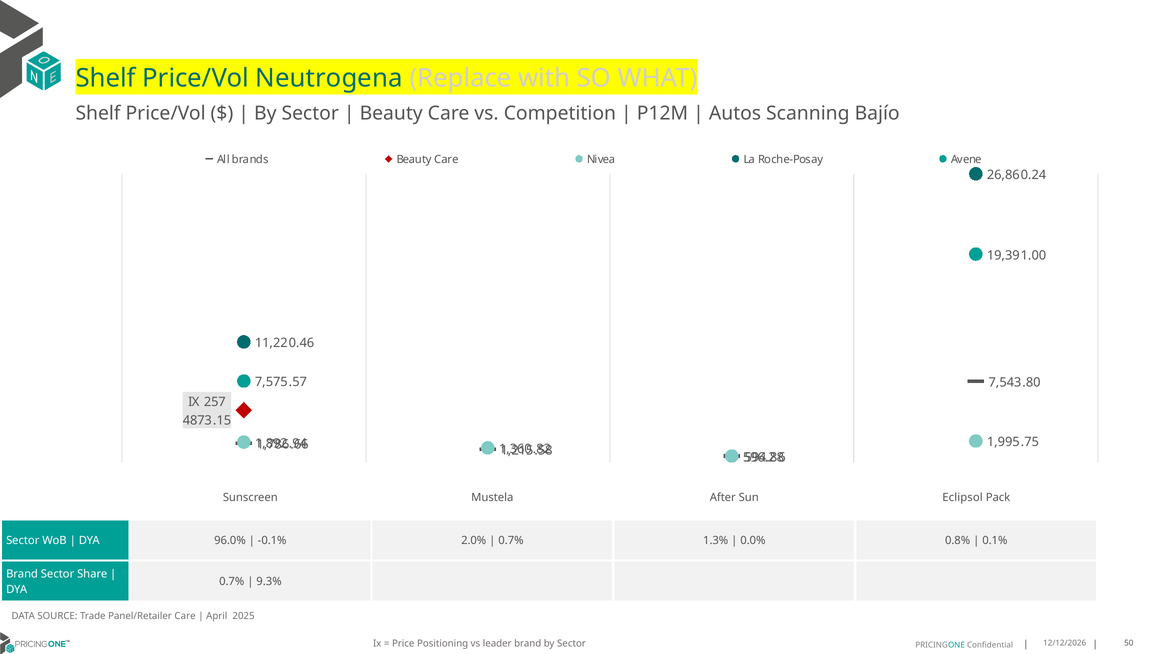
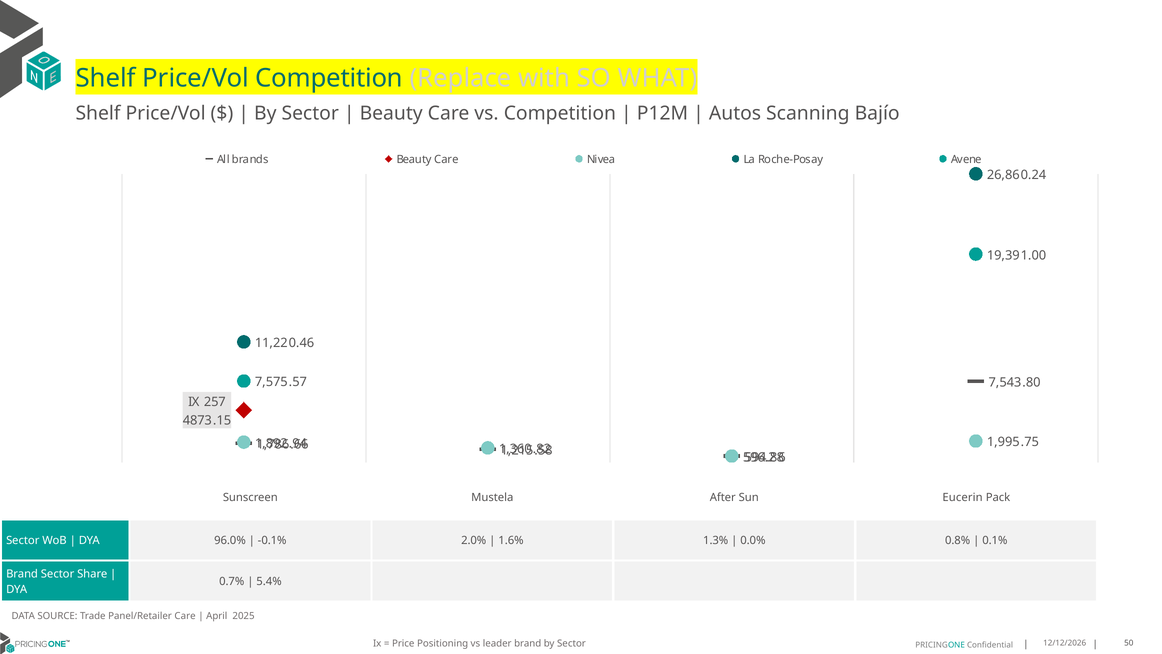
Price/Vol Neutrogena: Neutrogena -> Competition
Eclipsol: Eclipsol -> Eucerin
0.7% at (511, 540): 0.7% -> 1.6%
9.3%: 9.3% -> 5.4%
